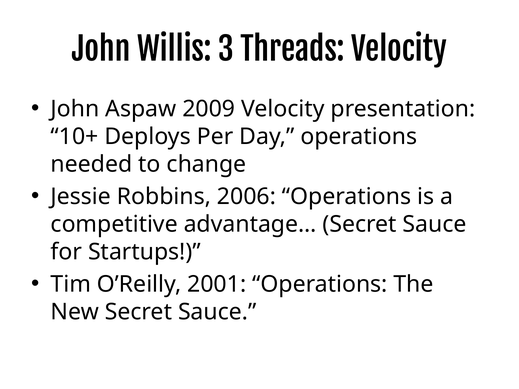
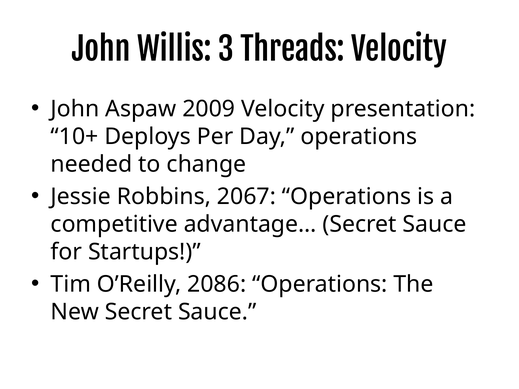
2006: 2006 -> 2067
2001: 2001 -> 2086
